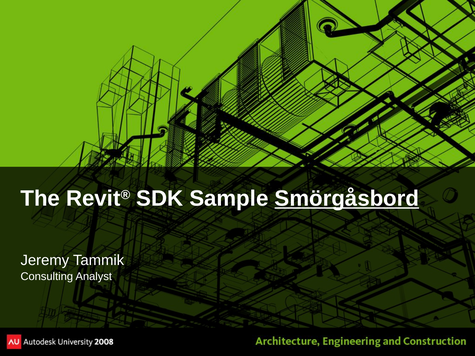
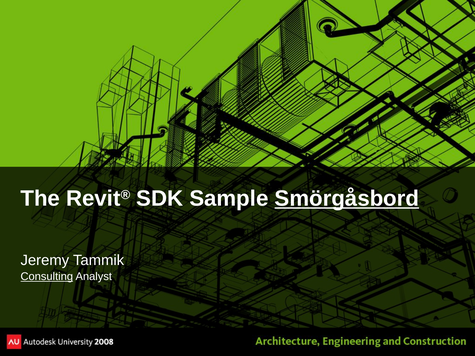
Consulting underline: none -> present
